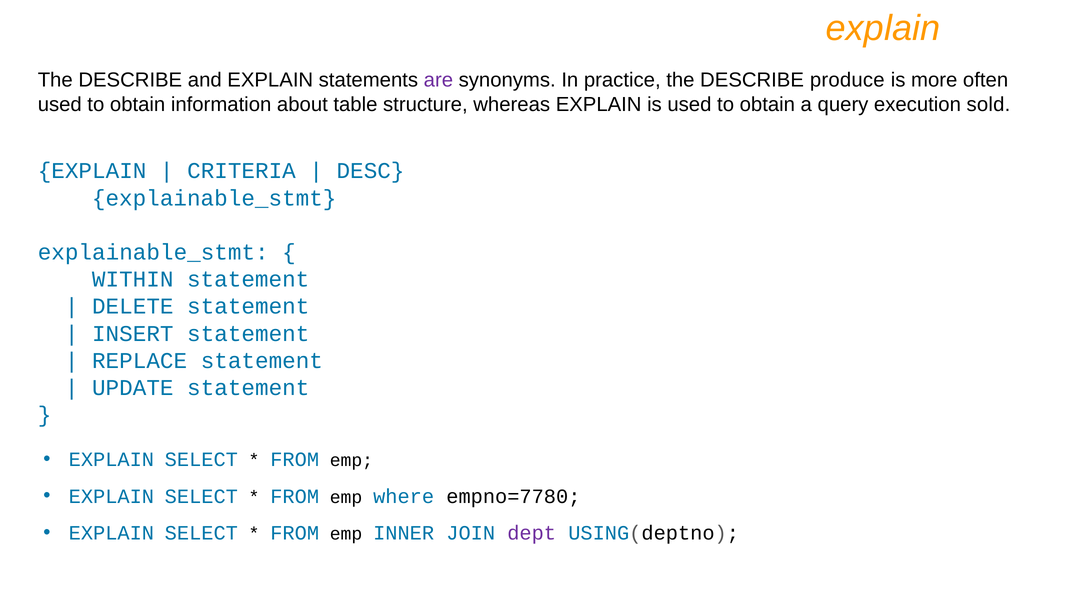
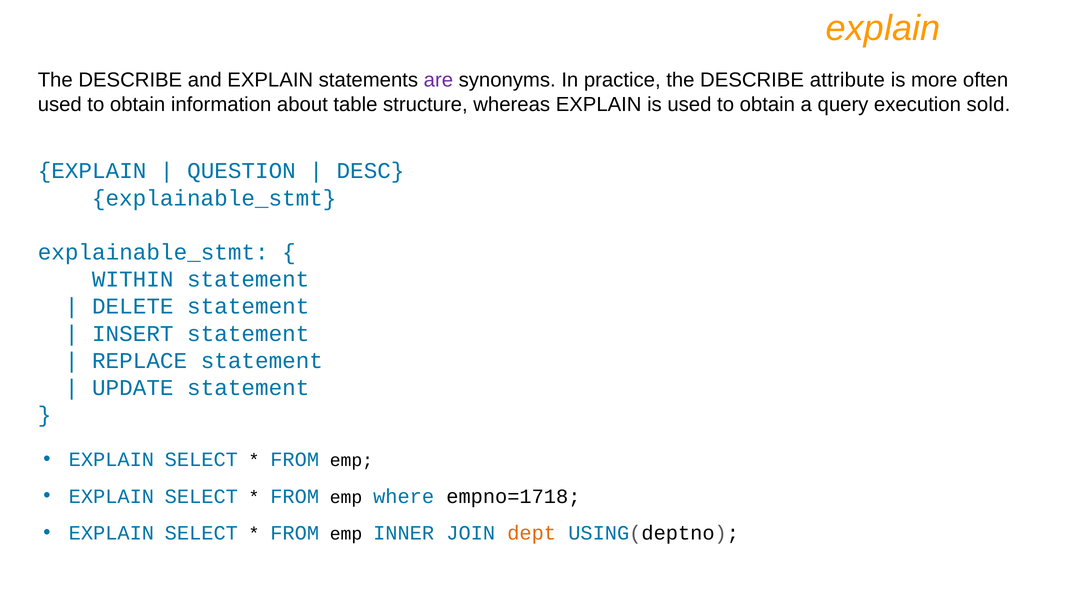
produce: produce -> attribute
CRITERIA: CRITERIA -> QUESTION
empno=7780: empno=7780 -> empno=1718
dept colour: purple -> orange
